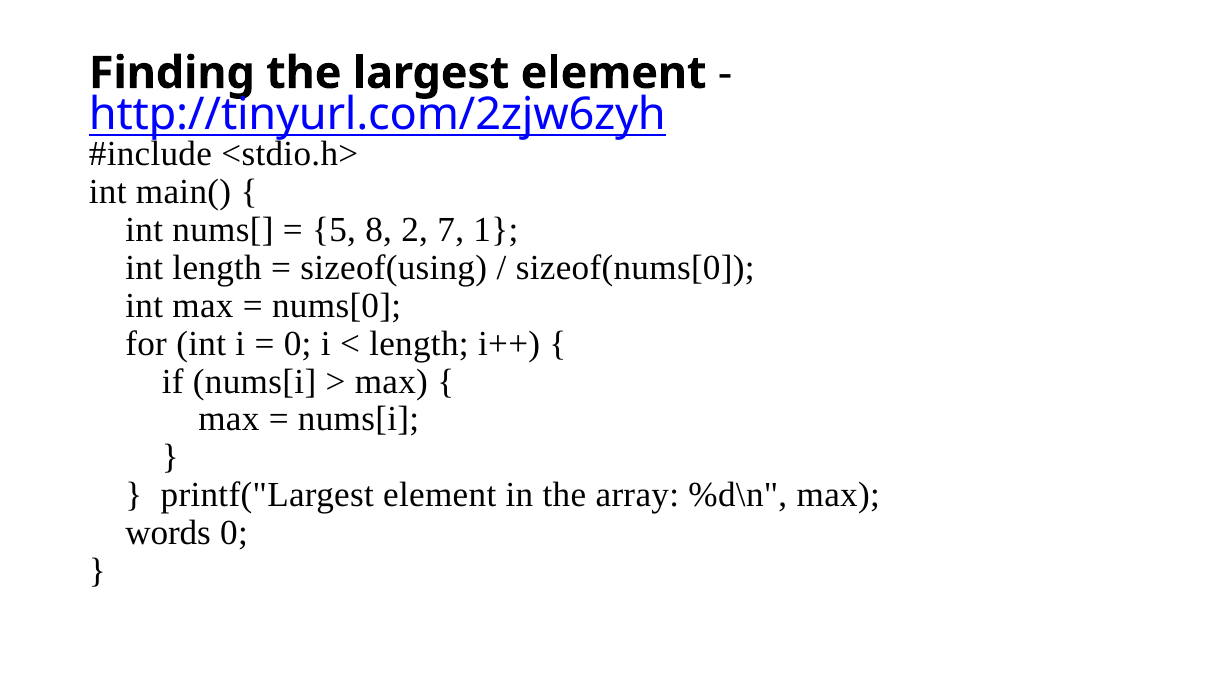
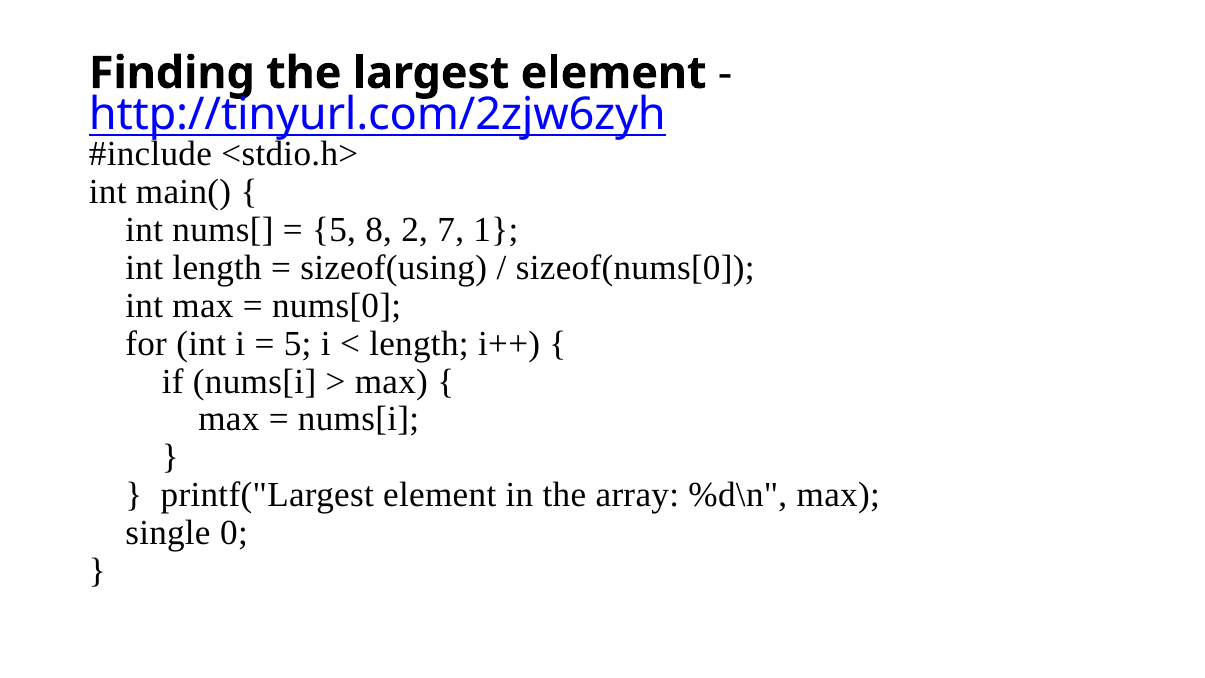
0 at (298, 343): 0 -> 5
words: words -> single
